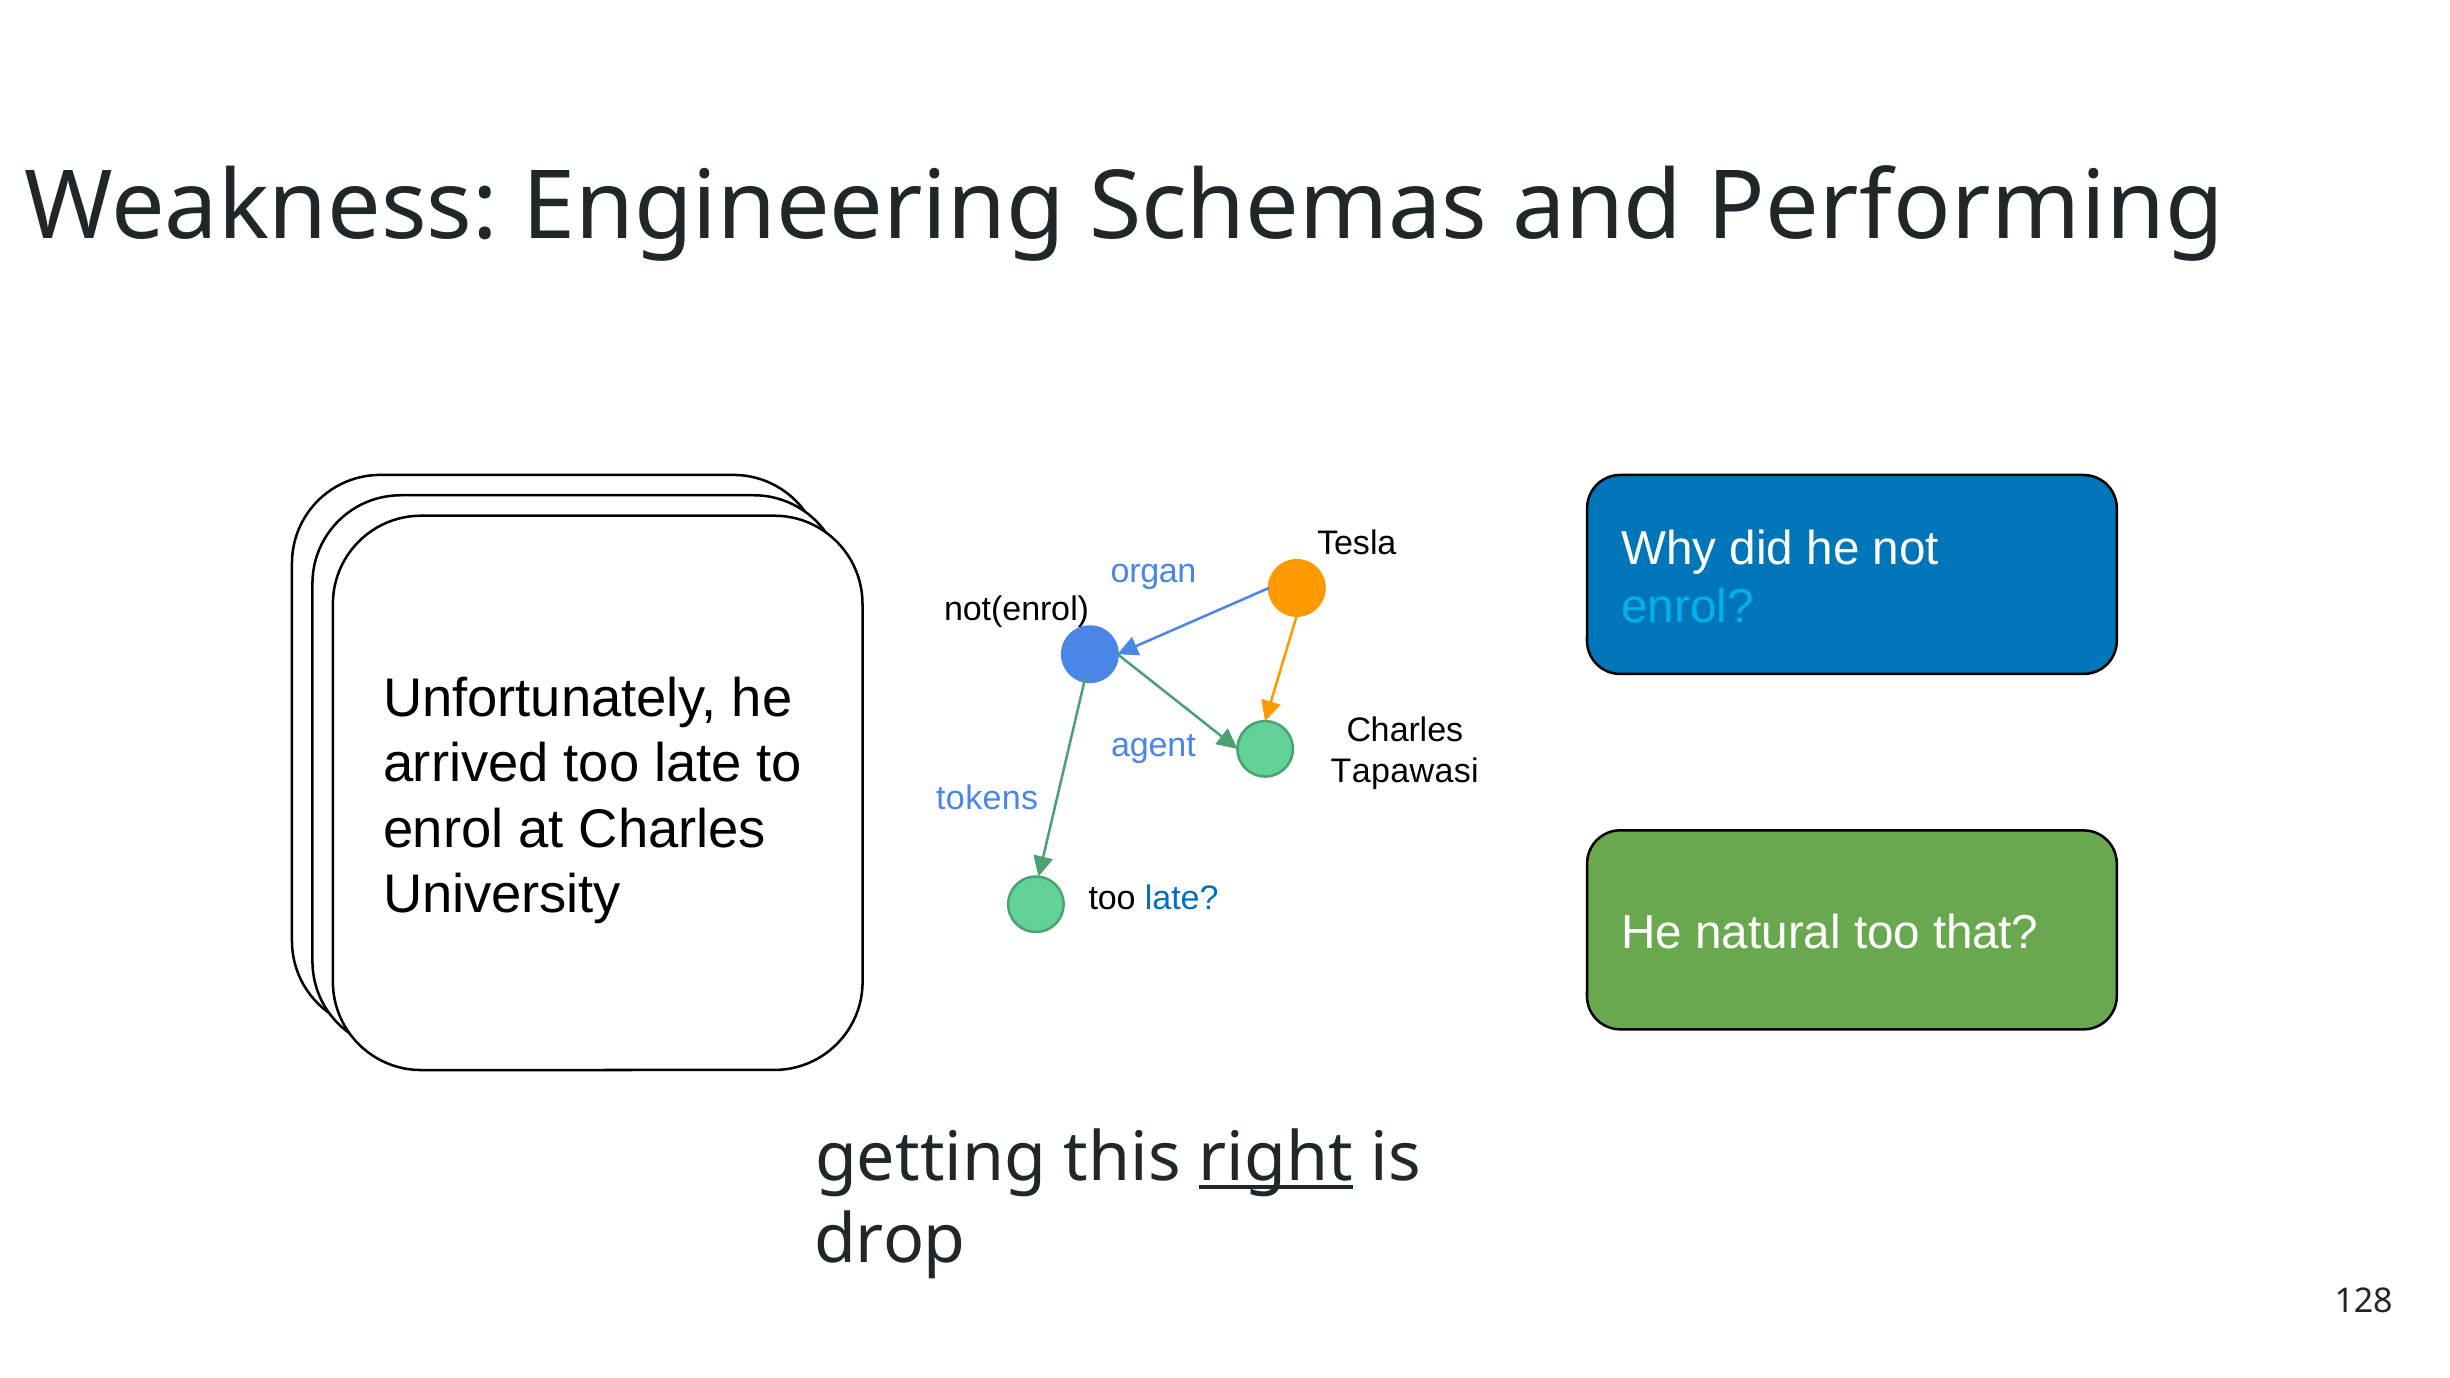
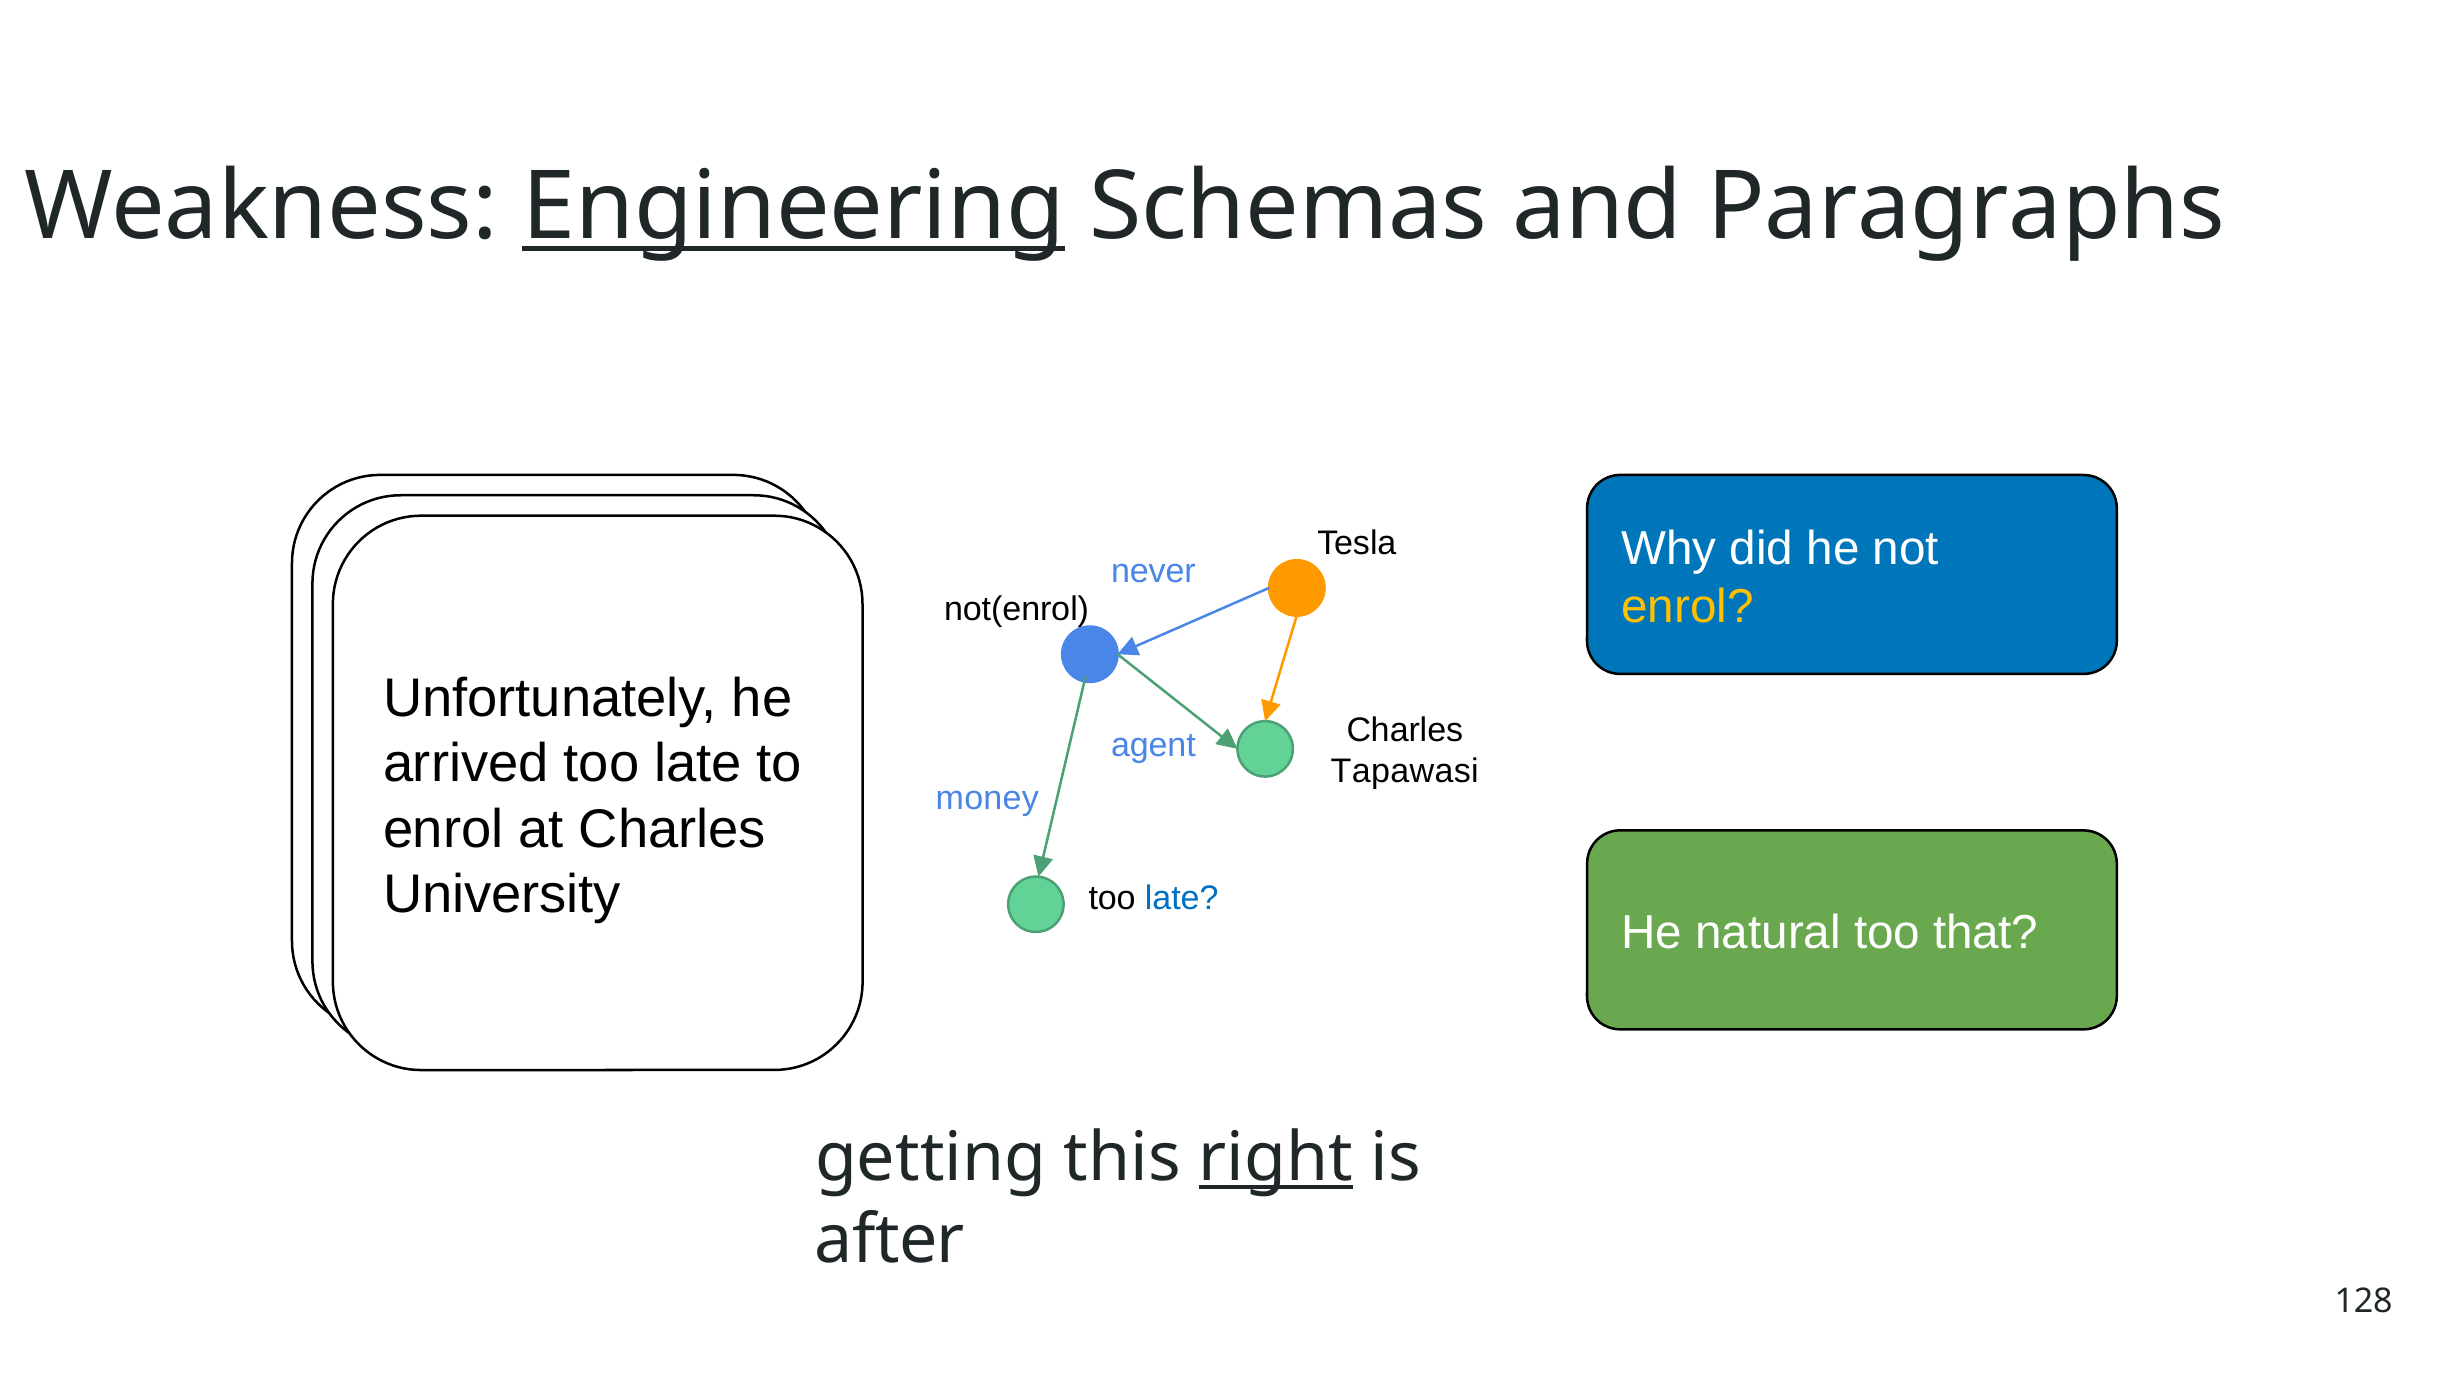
Engineering underline: none -> present
Performing: Performing -> Paragraphs
organ at (1154, 571): organ -> never
enrol at (1687, 606) colour: light blue -> yellow
tokens at (987, 799): tokens -> money
drop: drop -> after
